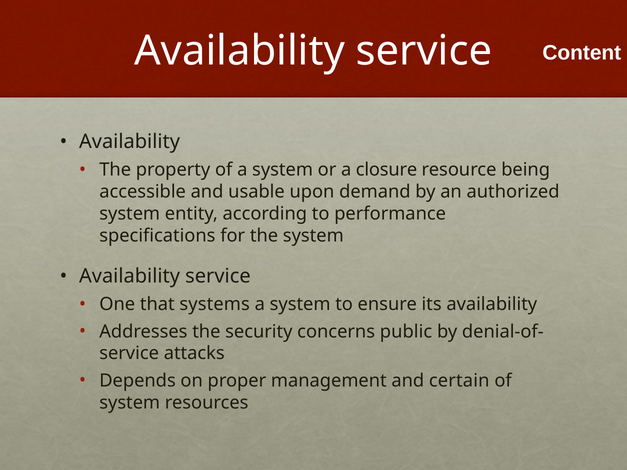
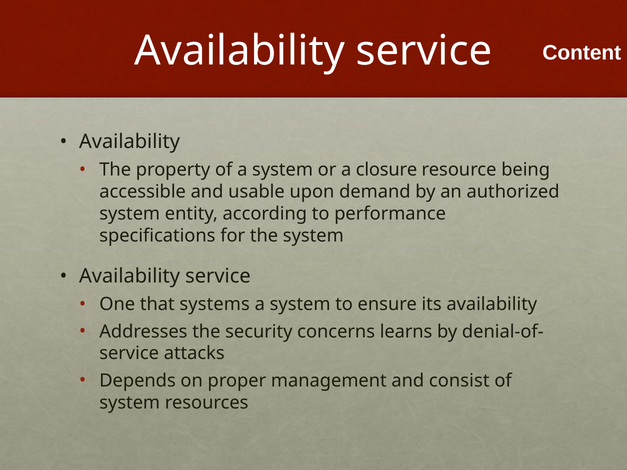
public: public -> learns
certain: certain -> consist
